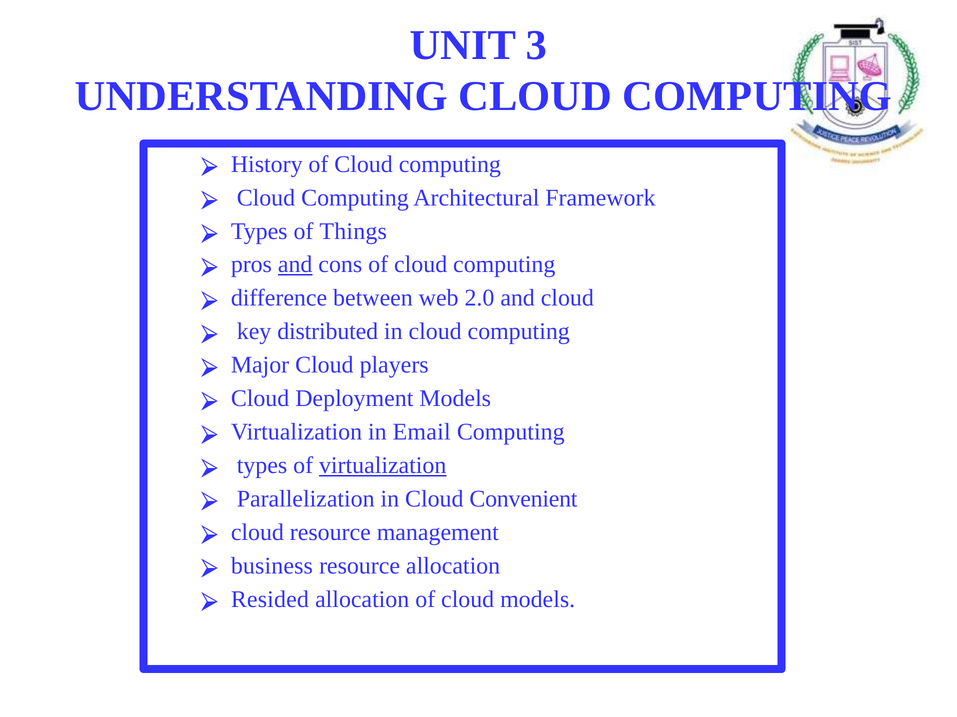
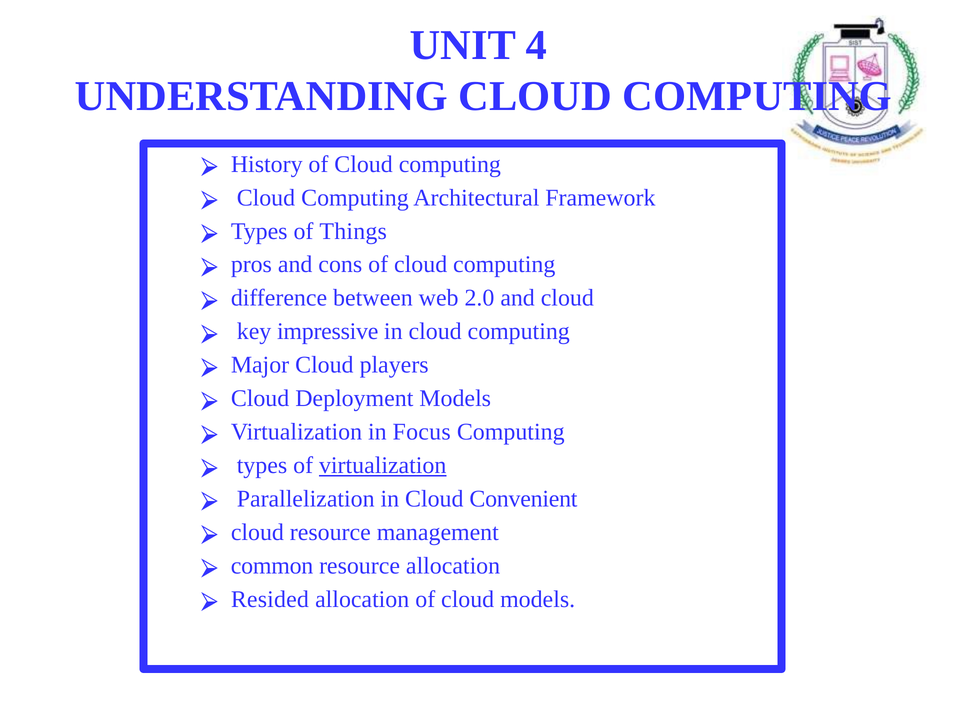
3: 3 -> 4
and at (295, 265) underline: present -> none
distributed: distributed -> impressive
Email: Email -> Focus
business: business -> common
